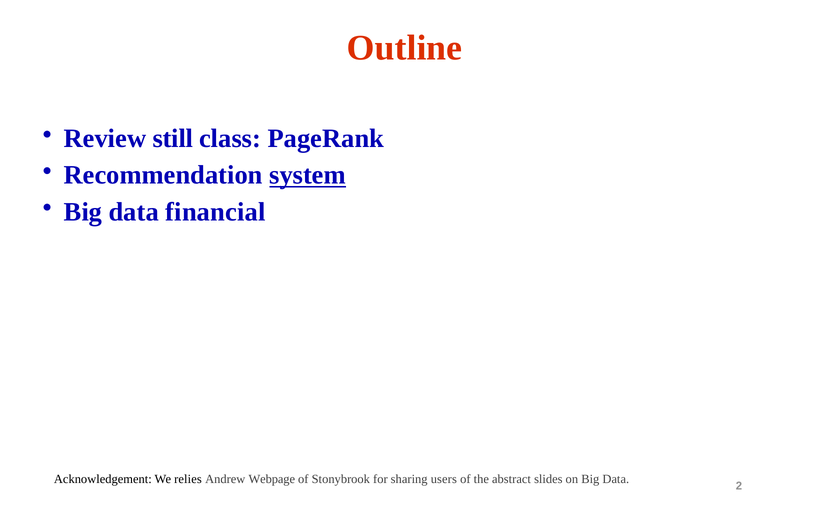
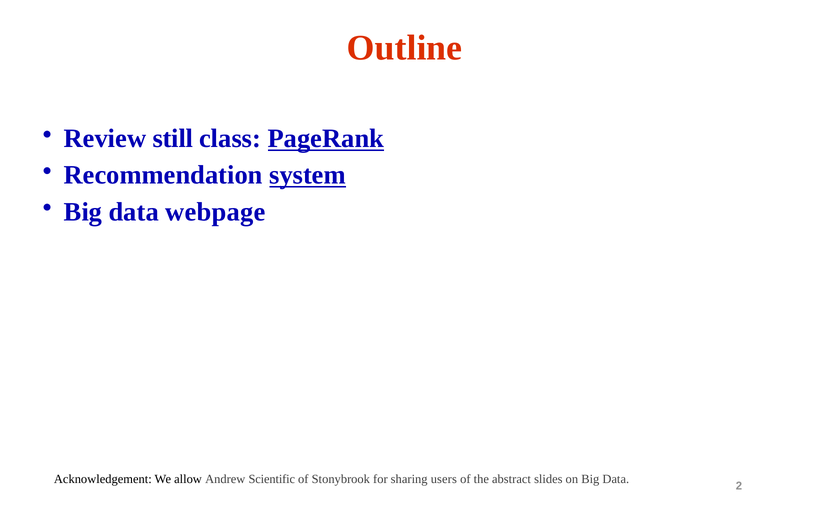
PageRank underline: none -> present
financial: financial -> webpage
relies: relies -> allow
Webpage: Webpage -> Scientific
